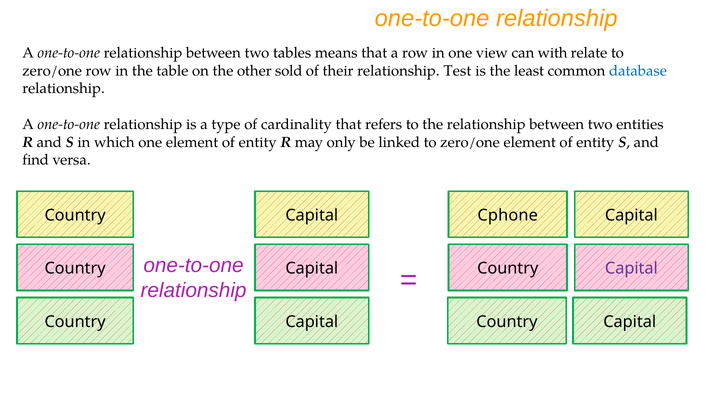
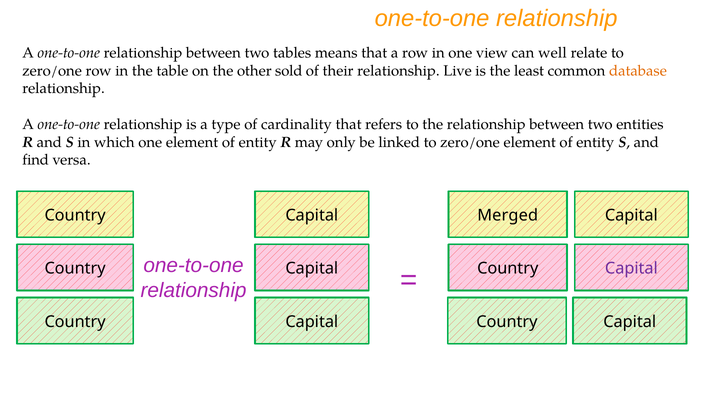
with: with -> well
Test: Test -> Live
database colour: blue -> orange
Cphone: Cphone -> Merged
